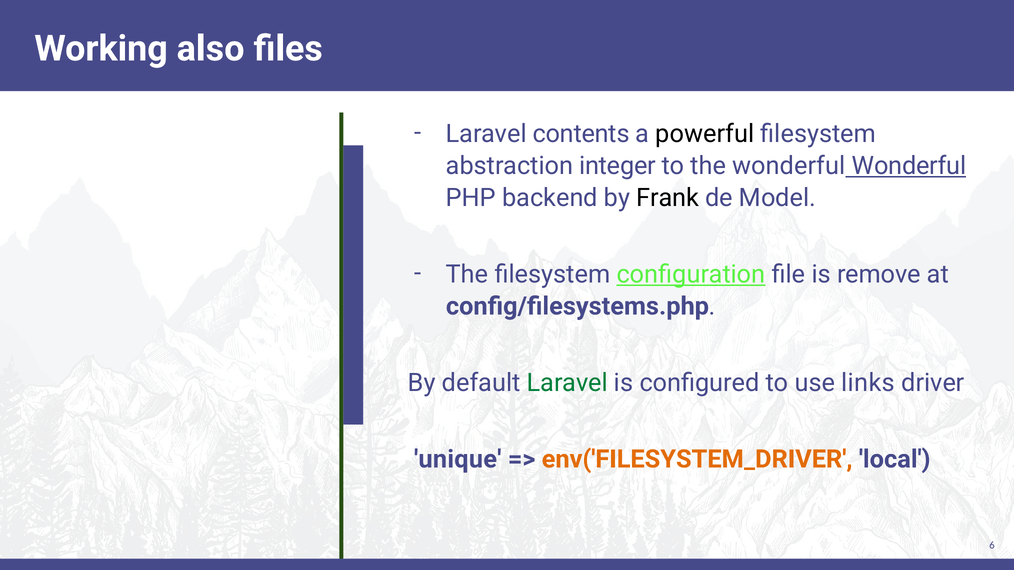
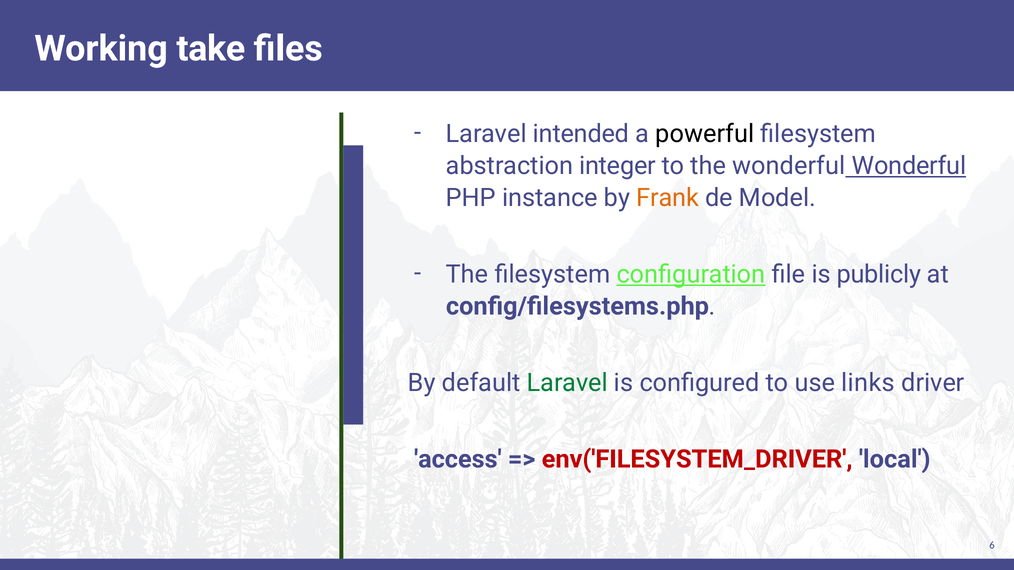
also: also -> take
contents: contents -> intended
backend: backend -> instance
Frank colour: black -> orange
remove: remove -> publicly
unique: unique -> access
env('FILESYSTEM_DRIVER colour: orange -> red
